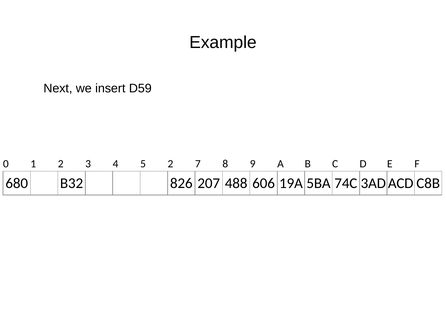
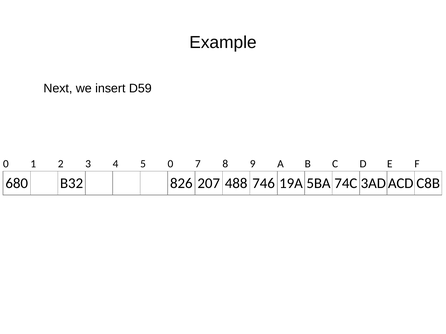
5 2: 2 -> 0
606: 606 -> 746
